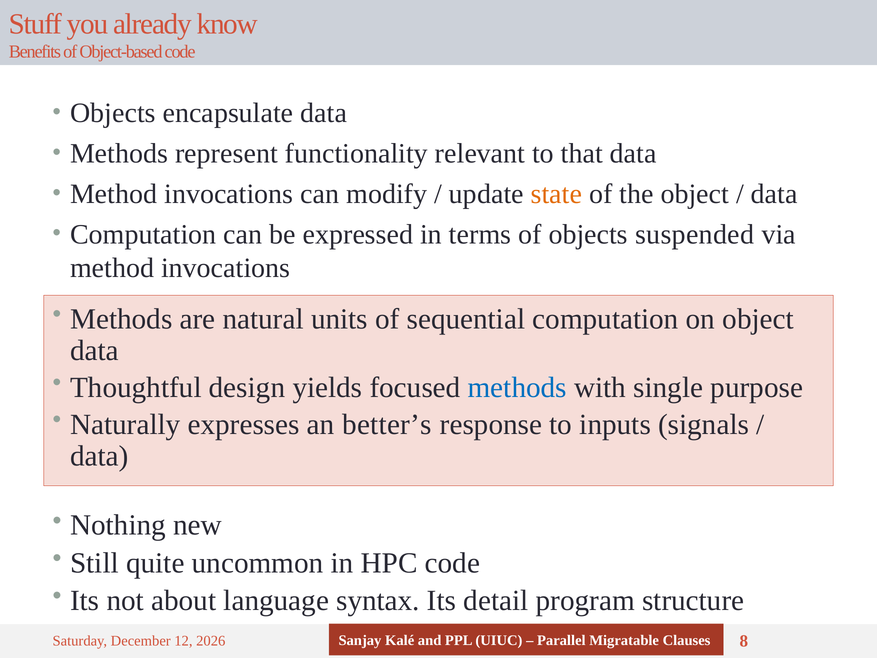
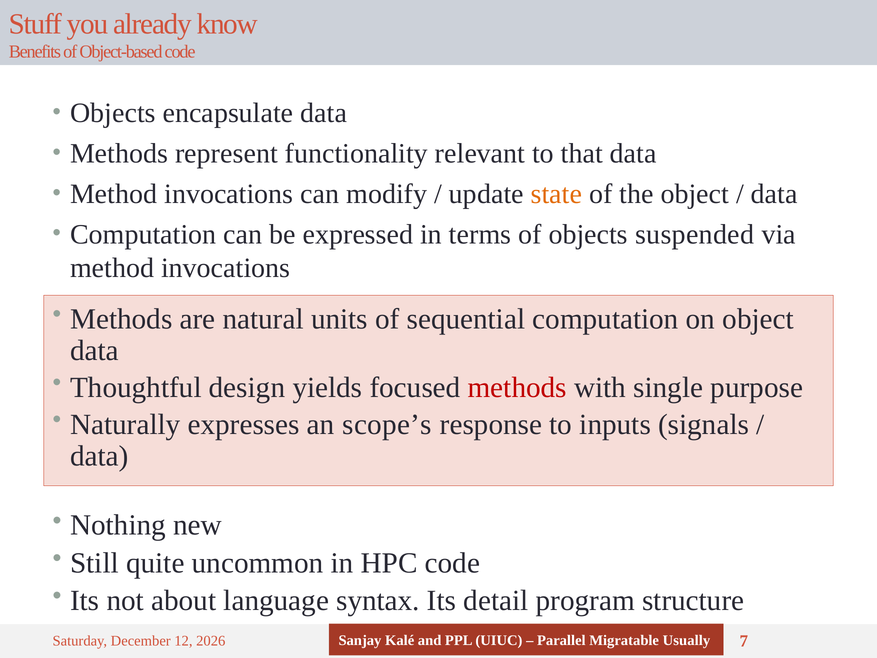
methods at (517, 387) colour: blue -> red
better’s: better’s -> scope’s
Clauses: Clauses -> Usually
8: 8 -> 7
